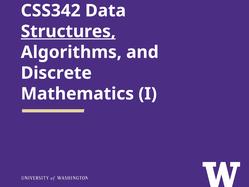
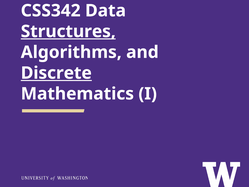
Discrete underline: none -> present
